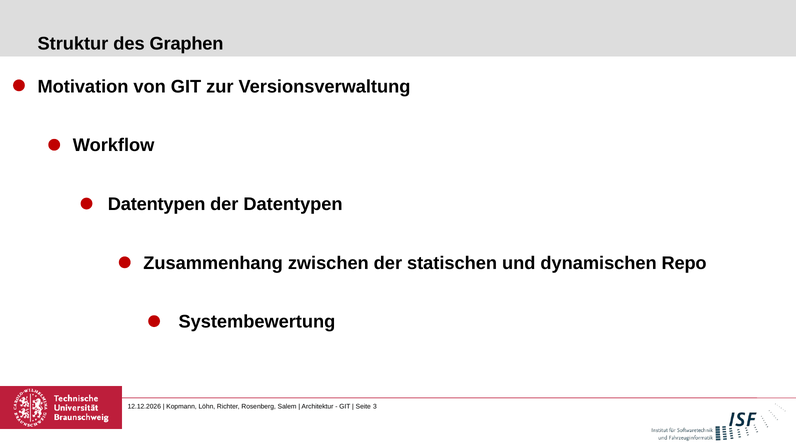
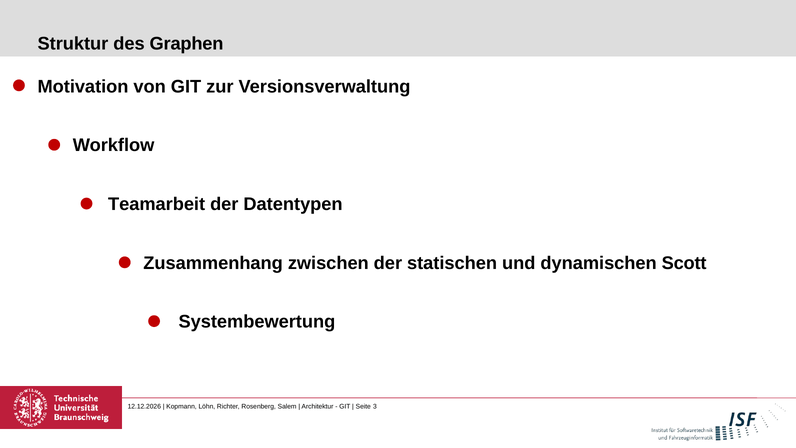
Datentypen at (157, 204): Datentypen -> Teamarbeit
Repo: Repo -> Scott
